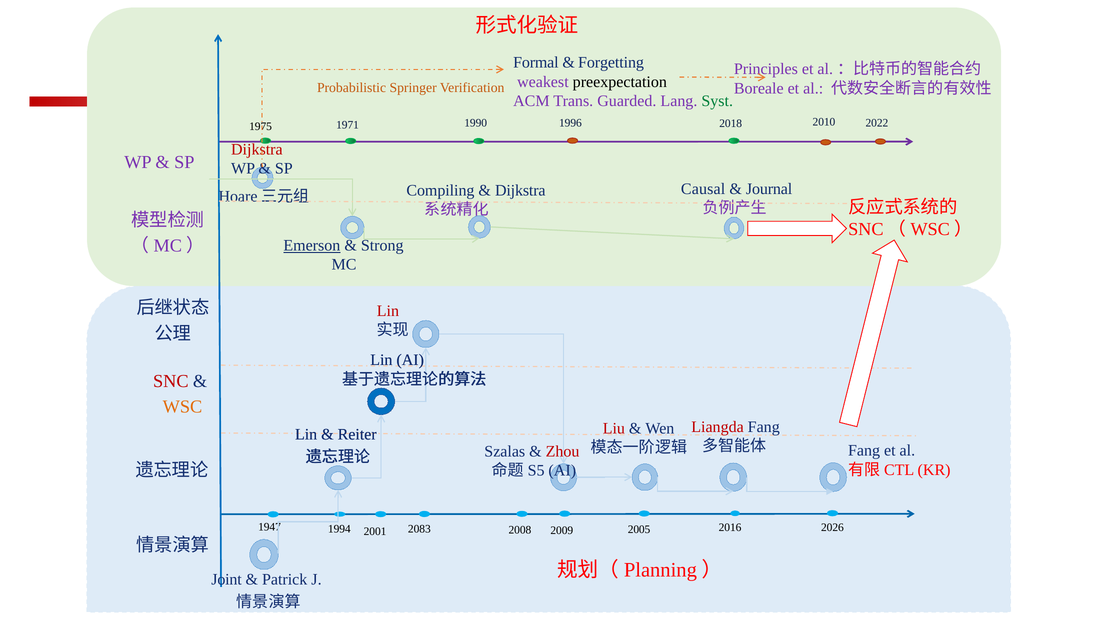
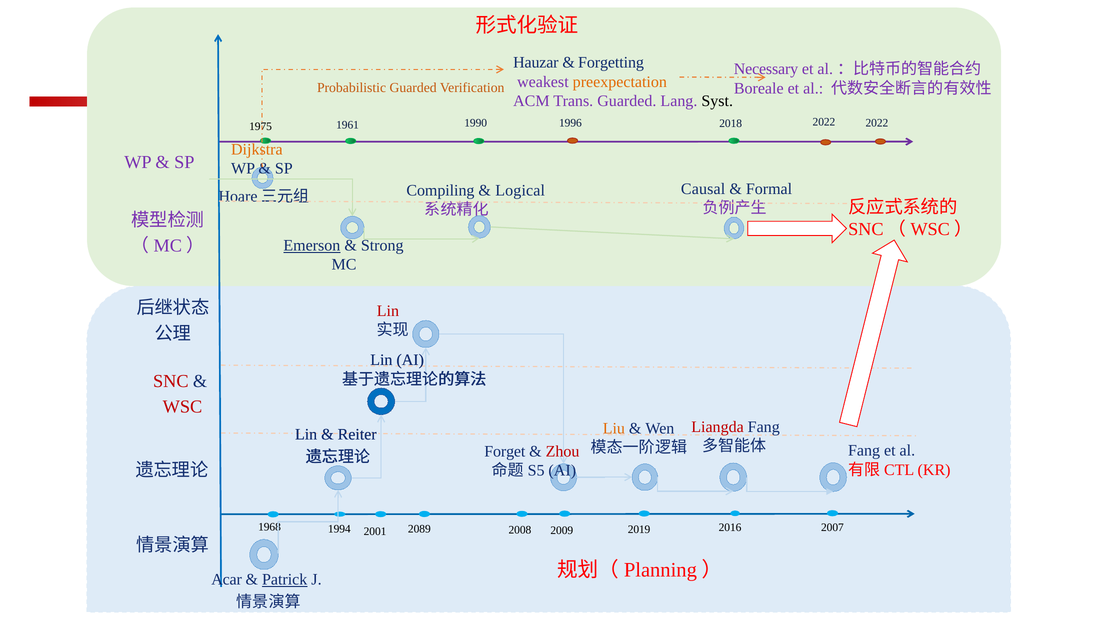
Formal: Formal -> Hauzar
Principles: Principles -> Necessary
preexpectation colour: black -> orange
Probabilistic Springer: Springer -> Guarded
Syst colour: green -> black
2010 at (824, 122): 2010 -> 2022
1971: 1971 -> 1961
Dijkstra at (257, 149) colour: red -> orange
Journal: Journal -> Formal
Dijkstra at (520, 190): Dijkstra -> Logical
WSC colour: orange -> red
Liu colour: red -> orange
Szalas: Szalas -> Forget
1947: 1947 -> 1968
2083: 2083 -> 2089
2005: 2005 -> 2019
2026: 2026 -> 2007
Joint: Joint -> Acar
Patrick underline: none -> present
